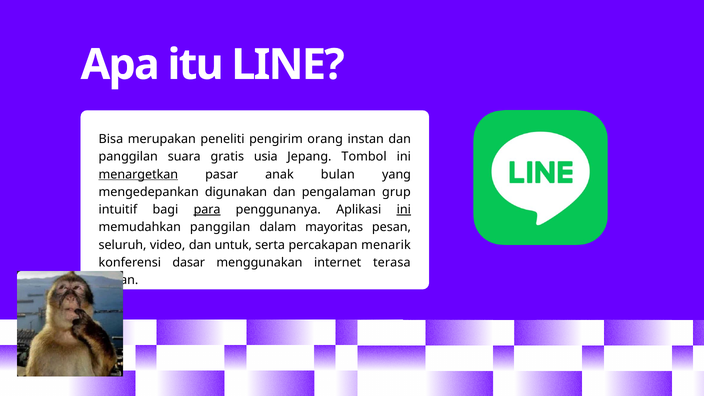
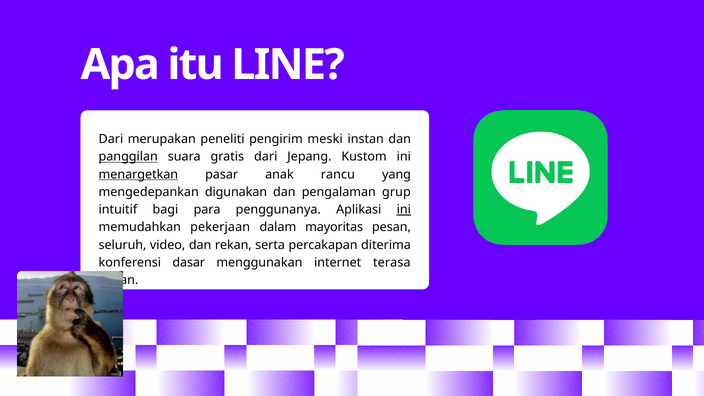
Bisa at (111, 139): Bisa -> Dari
orang: orang -> meski
panggilan at (128, 157) underline: none -> present
gratis usia: usia -> dari
Tombol: Tombol -> Kustom
bulan: bulan -> rancu
para underline: present -> none
memudahkan panggilan: panggilan -> pekerjaan
untuk: untuk -> rekan
menarik: menarik -> diterima
